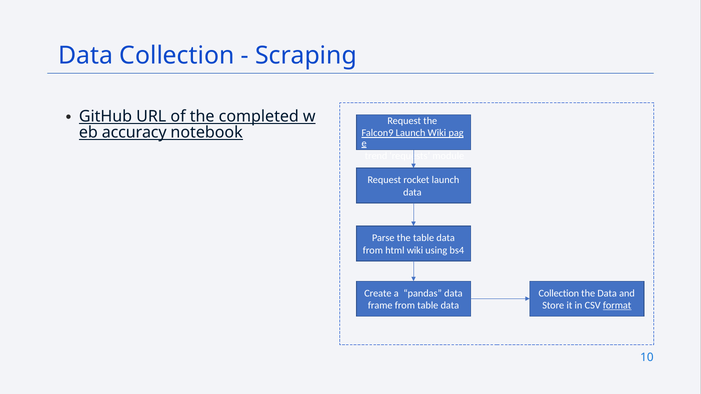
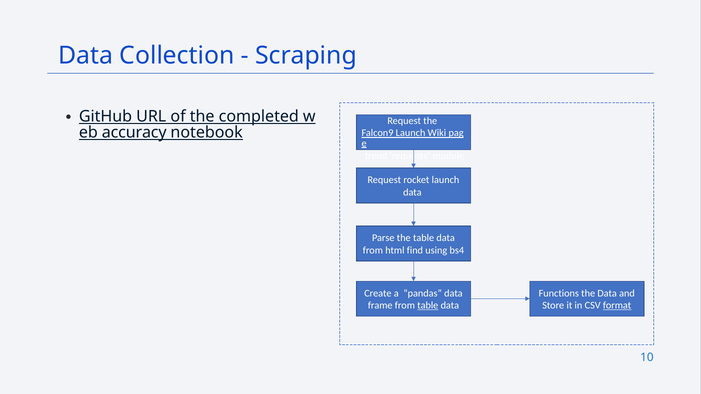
html wiki: wiki -> find
Collection at (559, 293): Collection -> Functions
table at (428, 306) underline: none -> present
